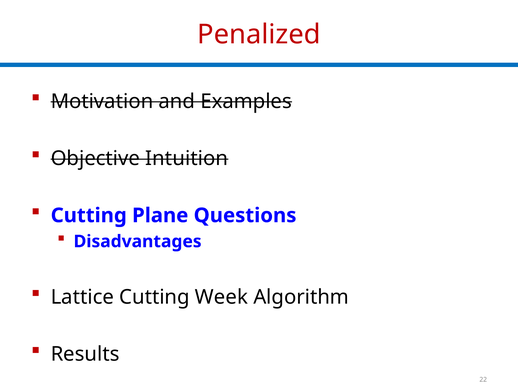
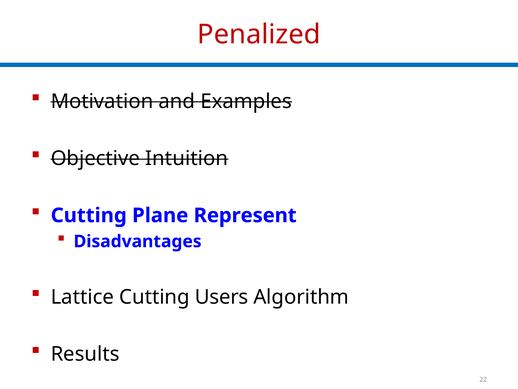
Questions: Questions -> Represent
Week: Week -> Users
